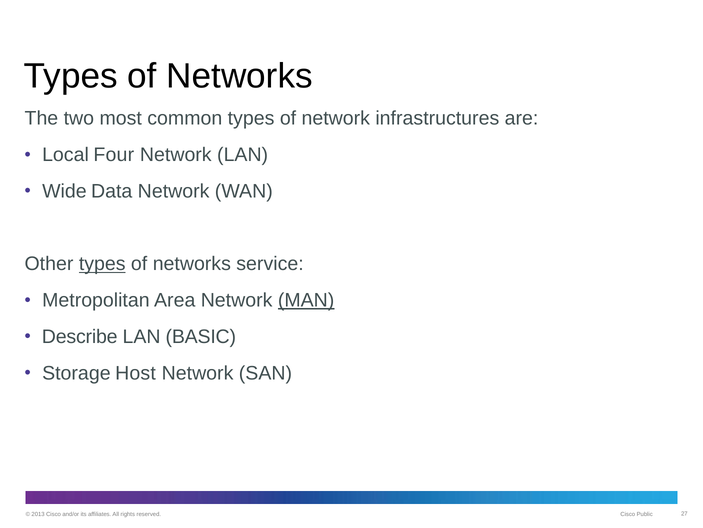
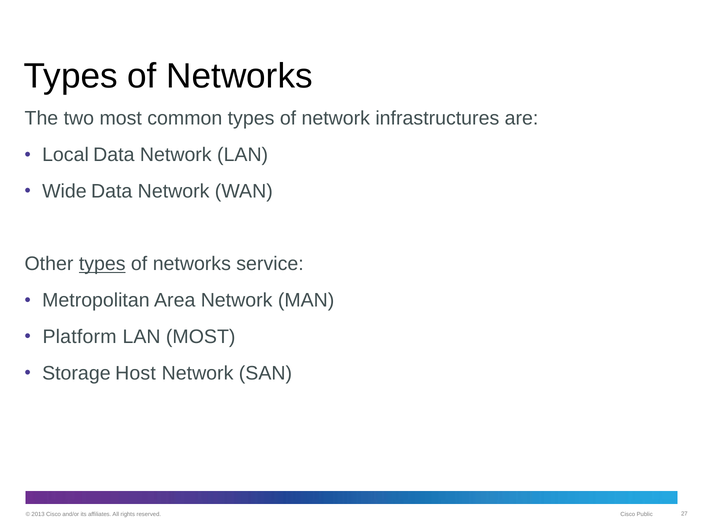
Local Four: Four -> Data
MAN underline: present -> none
Describe: Describe -> Platform
LAN BASIC: BASIC -> MOST
